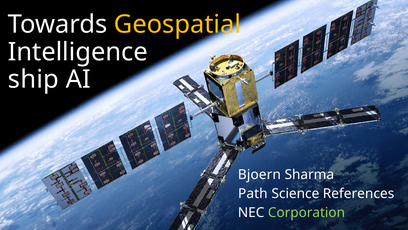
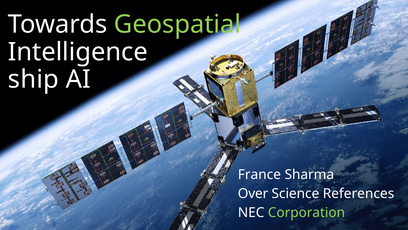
Geospatial colour: yellow -> light green
Bjoern: Bjoern -> France
Path: Path -> Over
